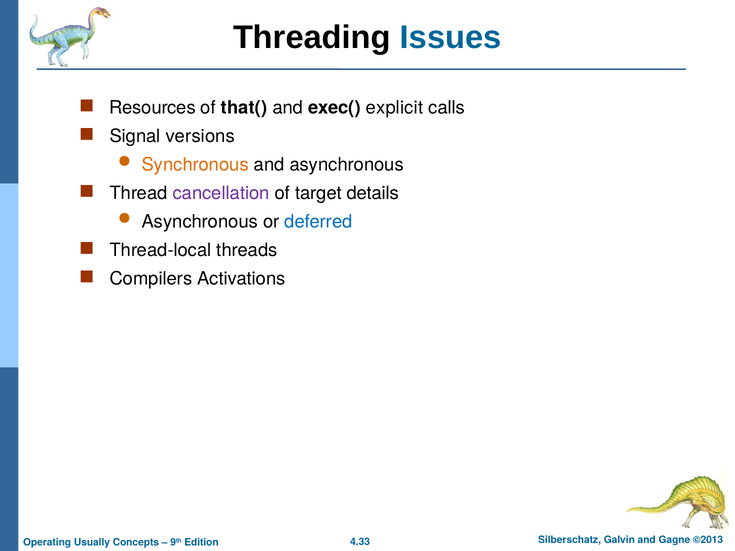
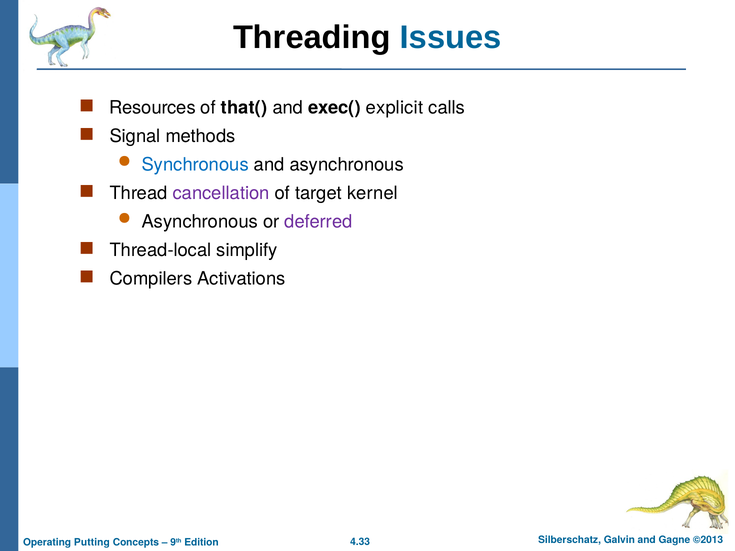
versions: versions -> methods
Synchronous colour: orange -> blue
details: details -> kernel
deferred colour: blue -> purple
threads: threads -> simplify
Usually: Usually -> Putting
